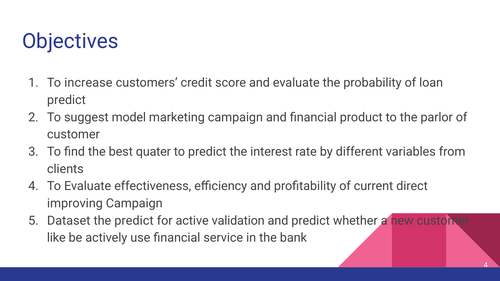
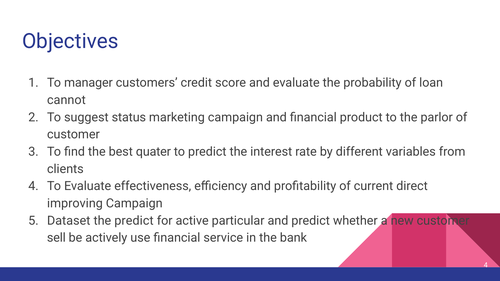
increase: increase -> manager
predict at (66, 100): predict -> cannot
model: model -> status
validation: validation -> particular
like: like -> sell
